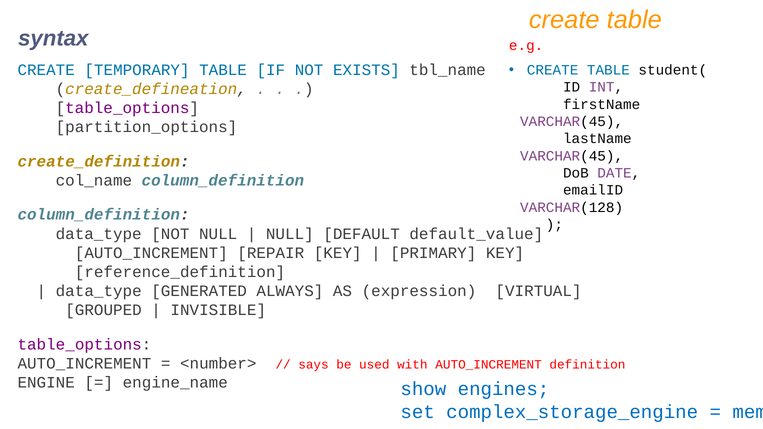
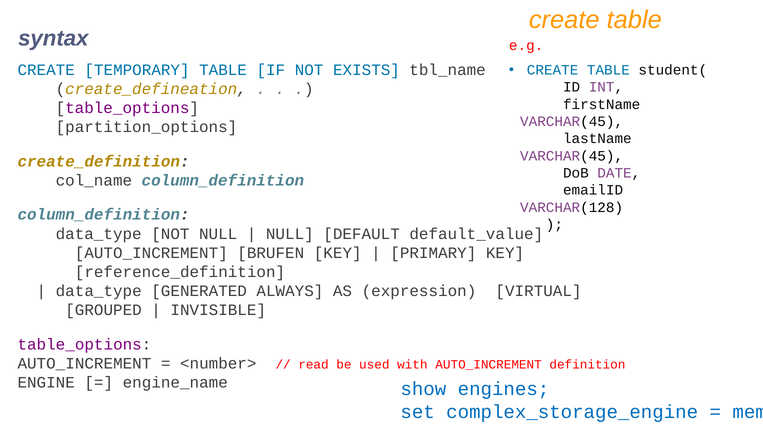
REPAIR: REPAIR -> BRUFEN
says: says -> read
